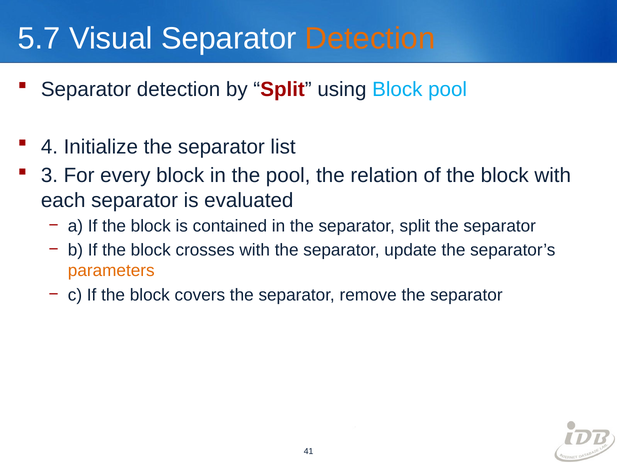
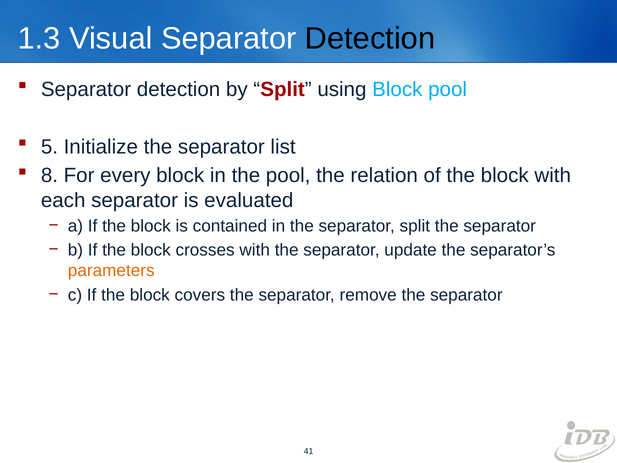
5.7: 5.7 -> 1.3
Detection at (370, 38) colour: orange -> black
4: 4 -> 5
3: 3 -> 8
